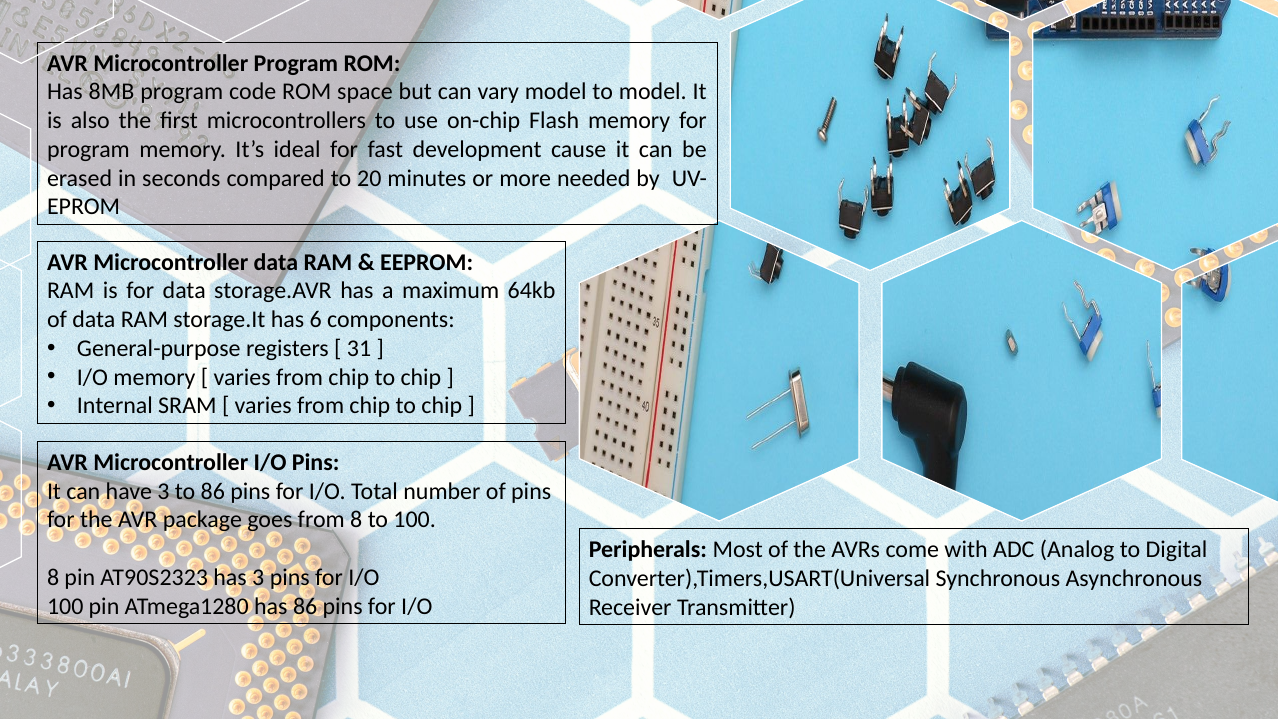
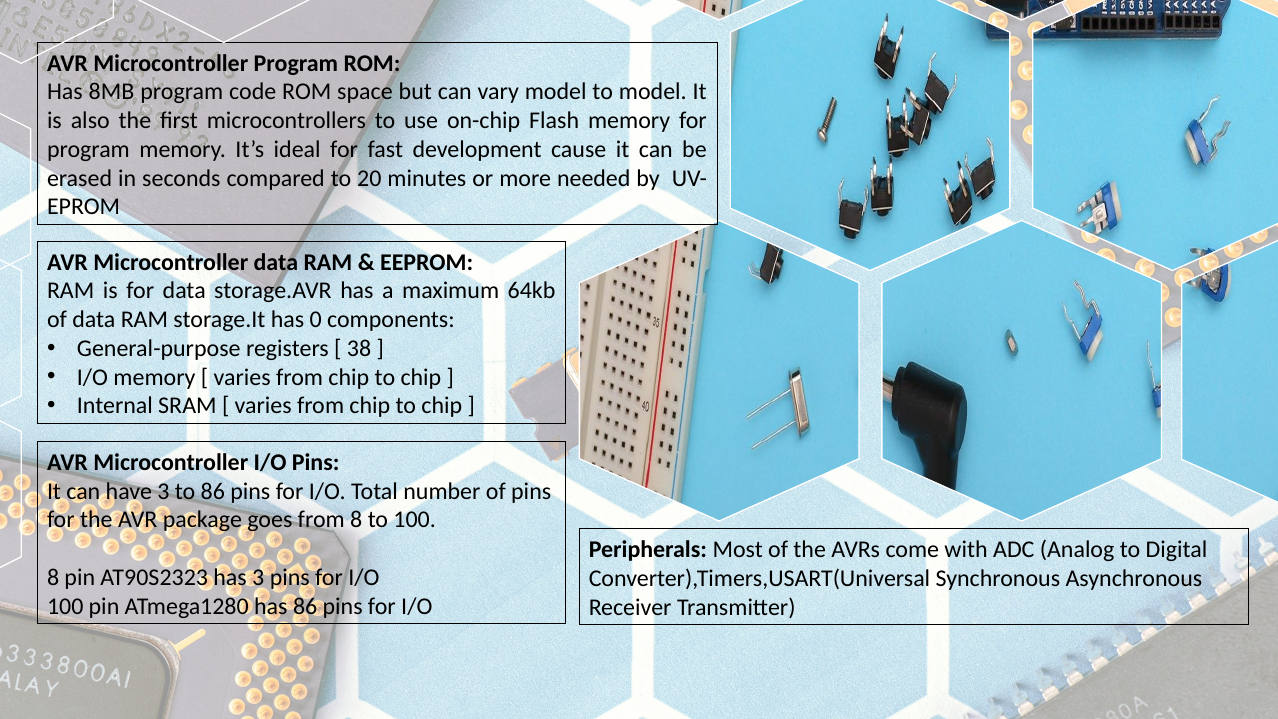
6: 6 -> 0
31: 31 -> 38
